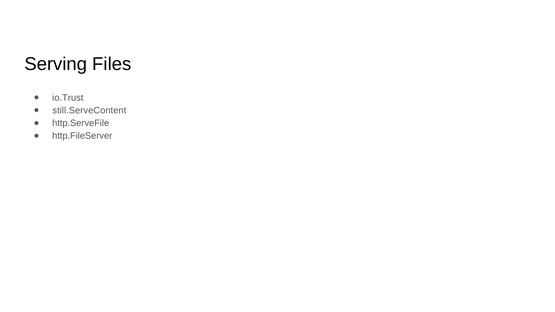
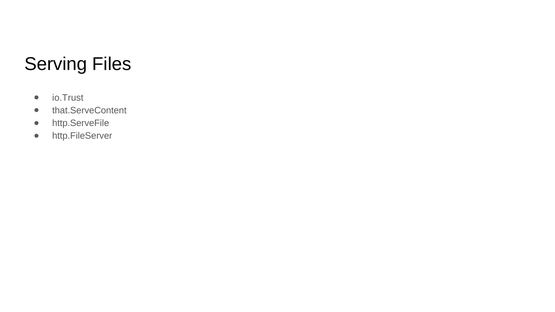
still.ServeContent: still.ServeContent -> that.ServeContent
